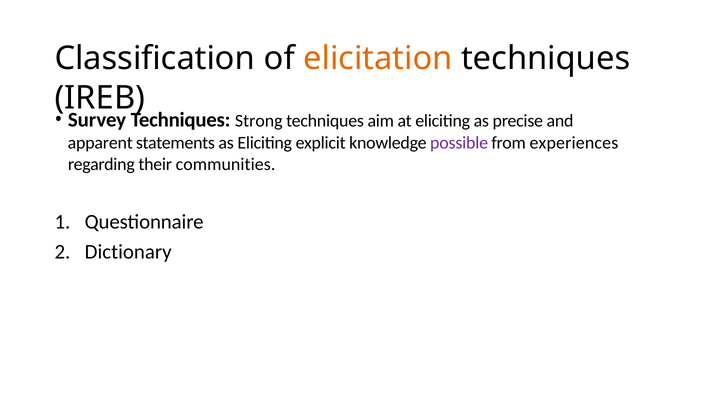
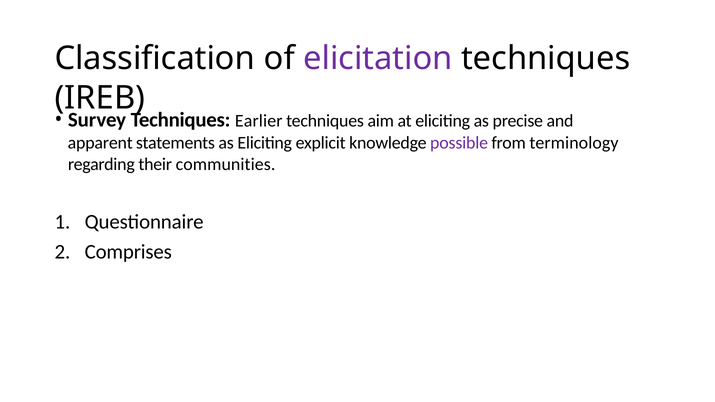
elicitation colour: orange -> purple
Strong: Strong -> Earlier
experiences: experiences -> terminology
Dictionary: Dictionary -> Comprises
